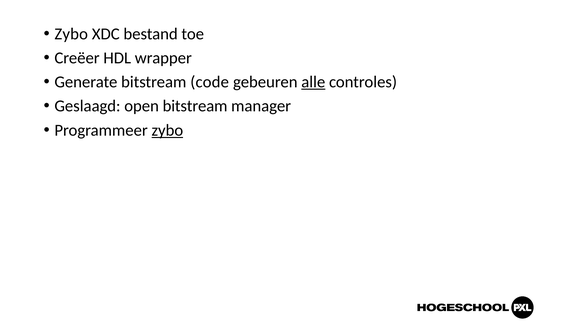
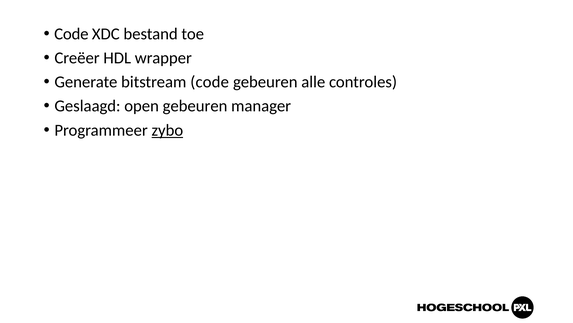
Zybo at (71, 34): Zybo -> Code
alle underline: present -> none
open bitstream: bitstream -> gebeuren
